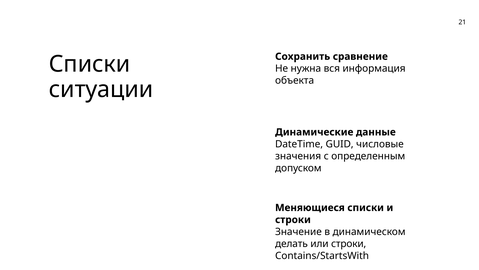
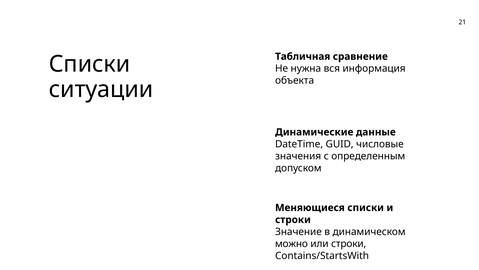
Сохранить: Сохранить -> Табличная
делать: делать -> можно
